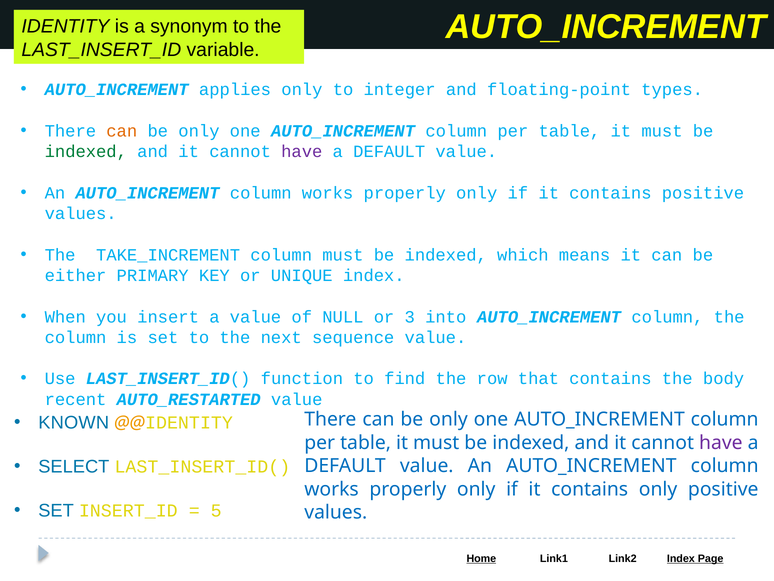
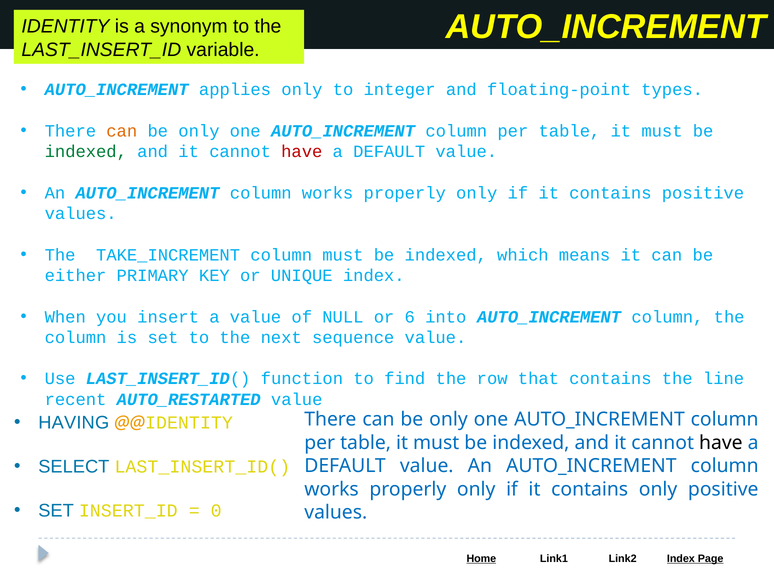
have at (302, 152) colour: purple -> red
3: 3 -> 6
body: body -> line
KNOWN: KNOWN -> HAVING
have at (721, 442) colour: purple -> black
5: 5 -> 0
